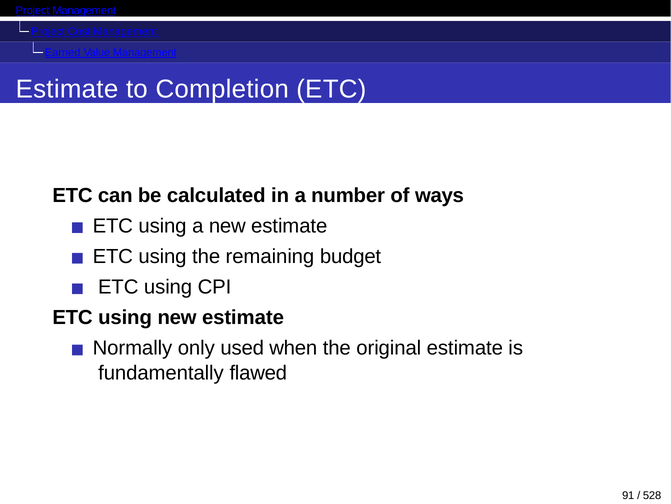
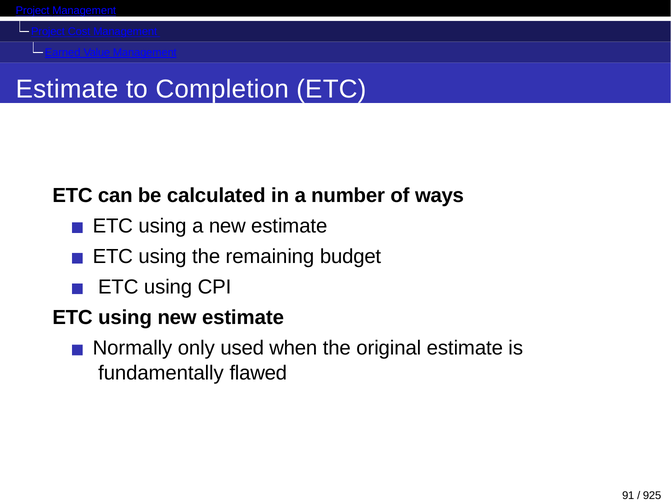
528: 528 -> 925
